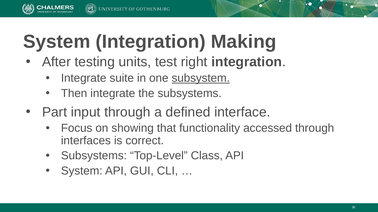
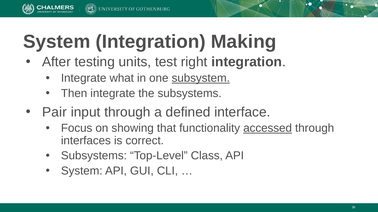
suite: suite -> what
Part: Part -> Pair
accessed underline: none -> present
